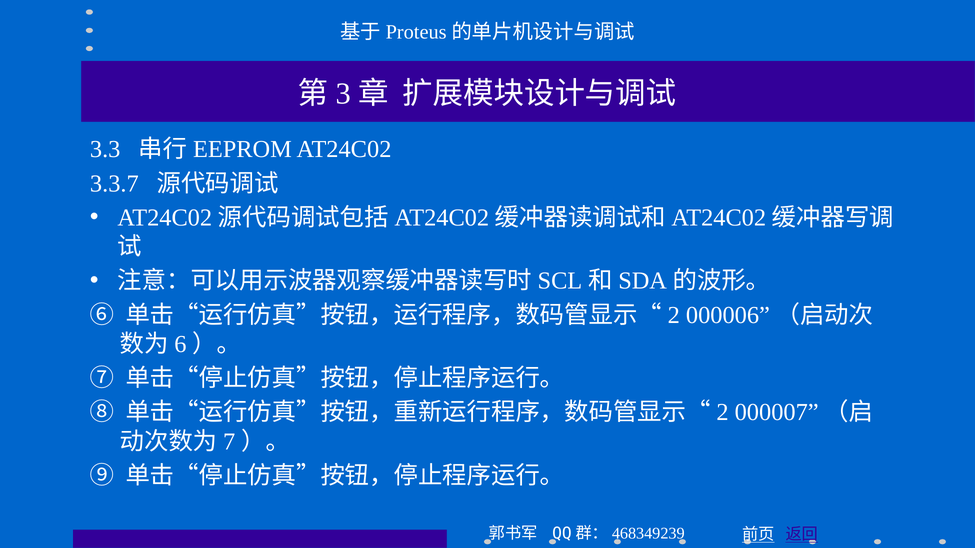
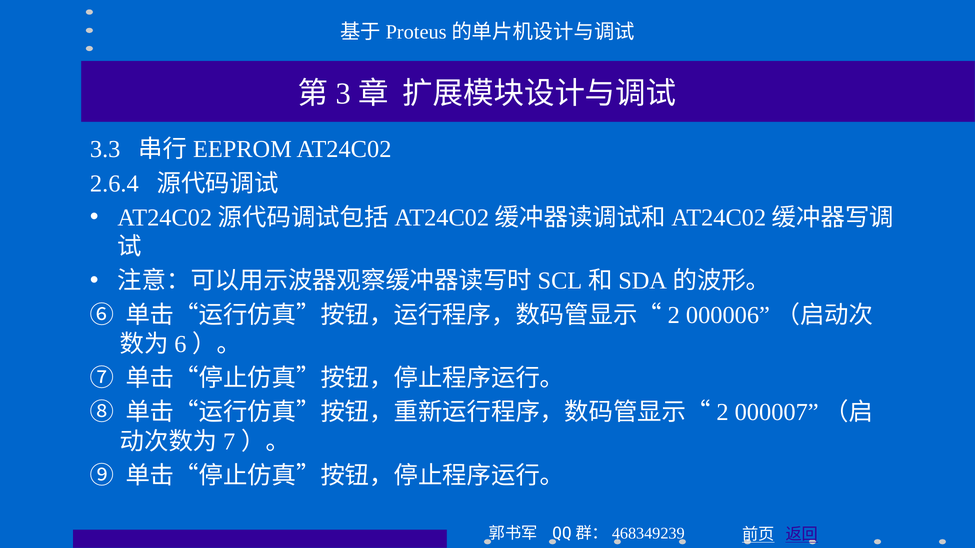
3.3.7: 3.3.7 -> 2.6.4
